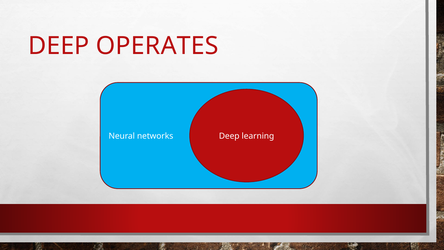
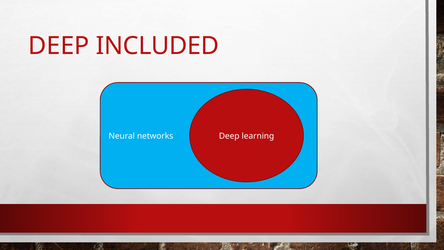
OPERATES: OPERATES -> INCLUDED
